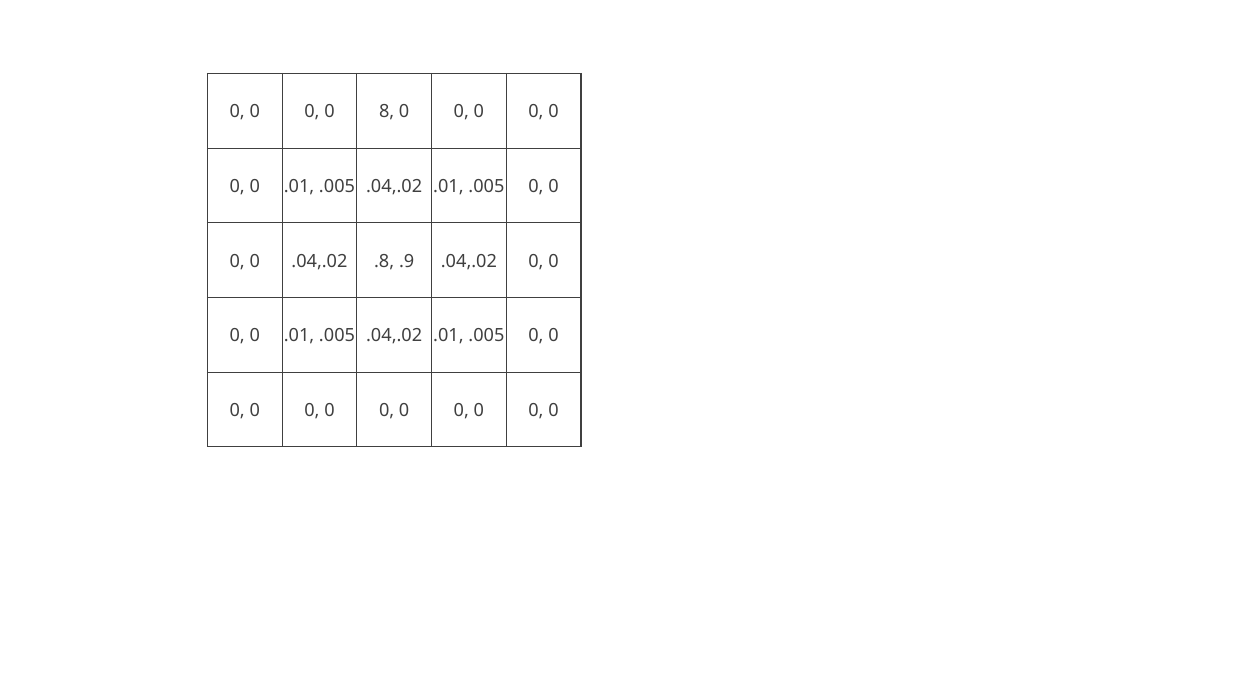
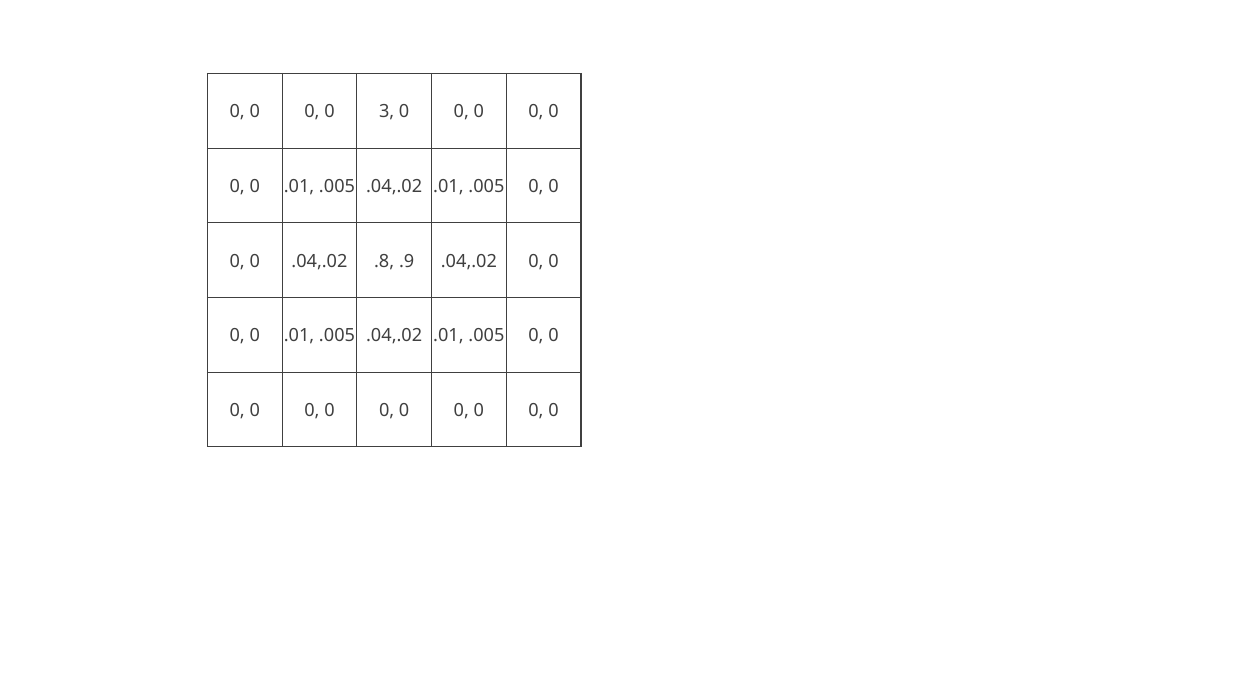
8: 8 -> 3
